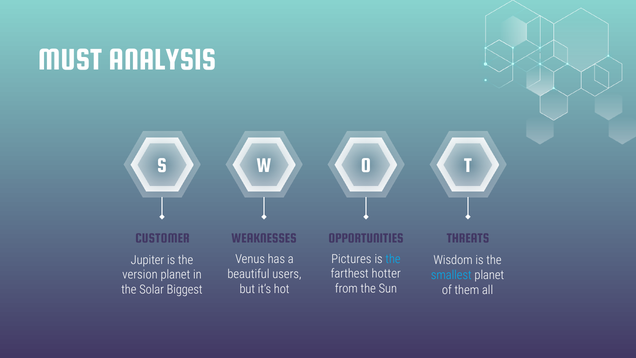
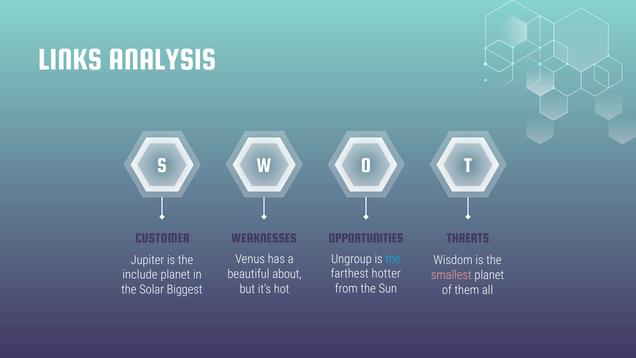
MUST: MUST -> LINKS
Pictures: Pictures -> Ungroup
users: users -> about
version: version -> include
smallest colour: light blue -> pink
